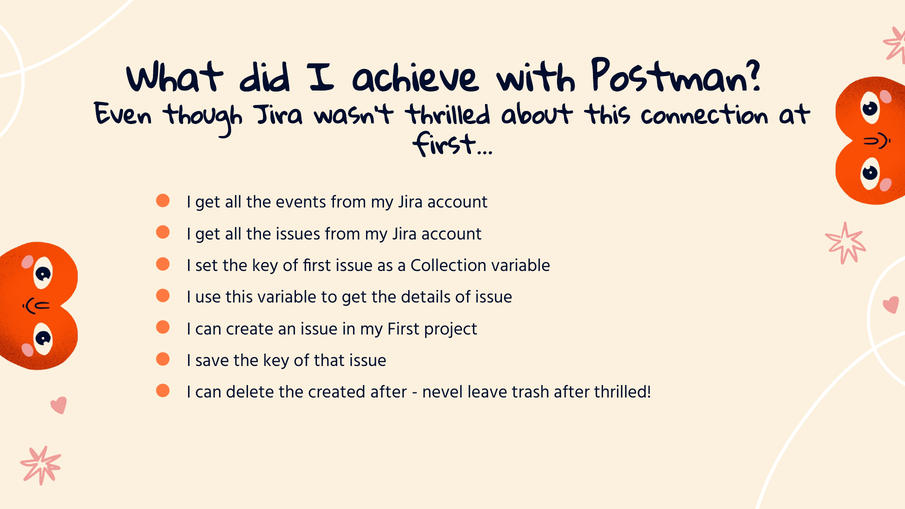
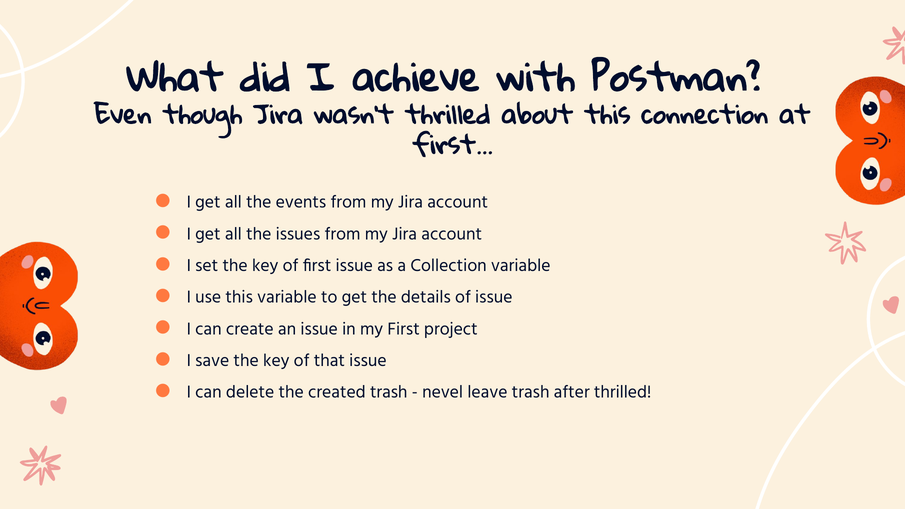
created after: after -> trash
